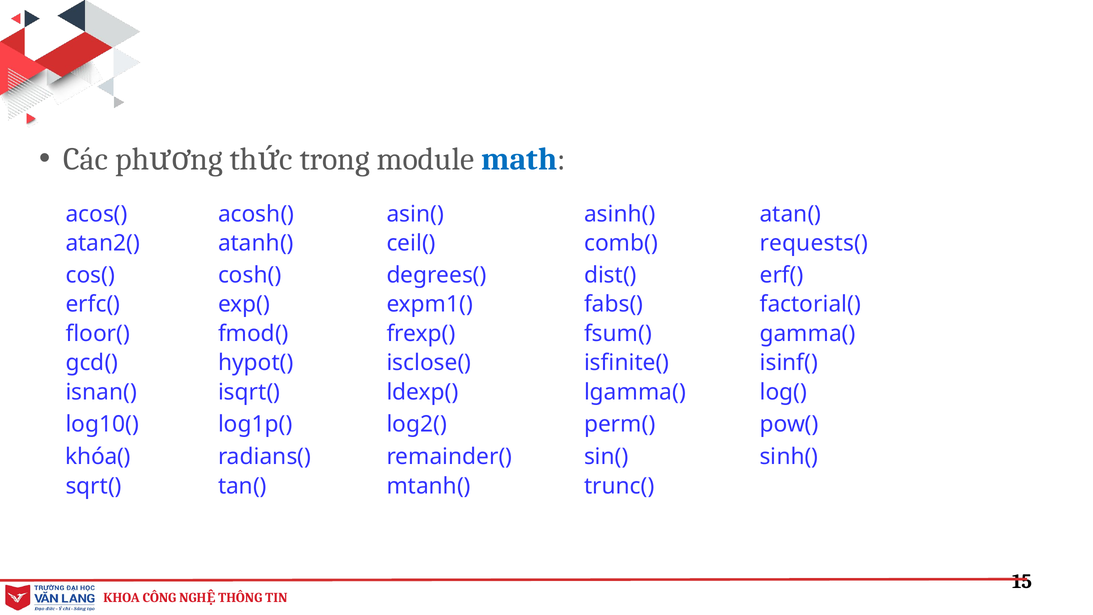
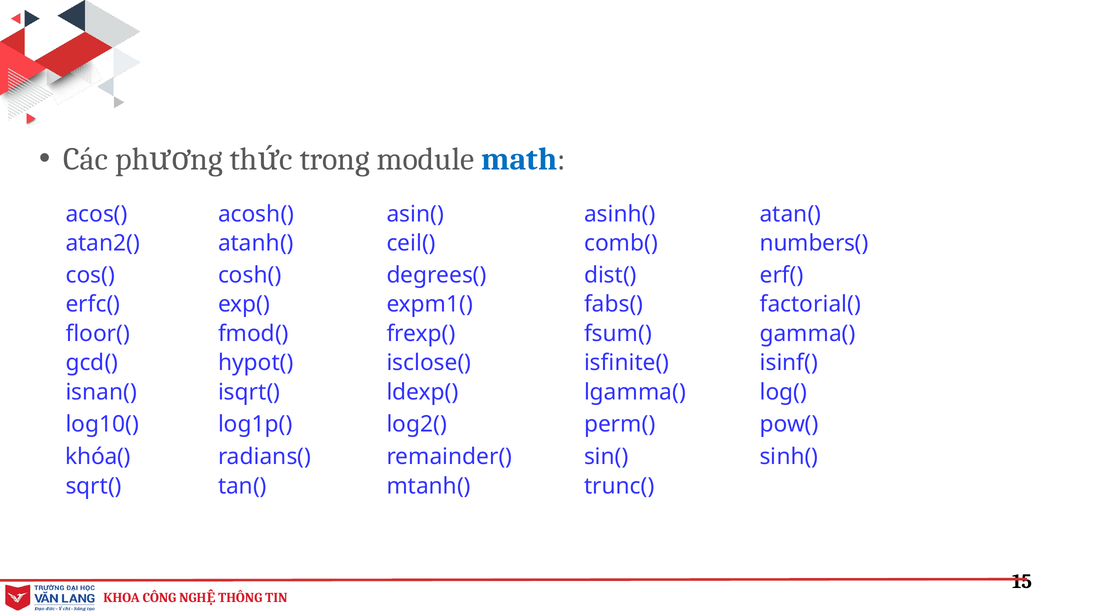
requests(: requests( -> numbers(
